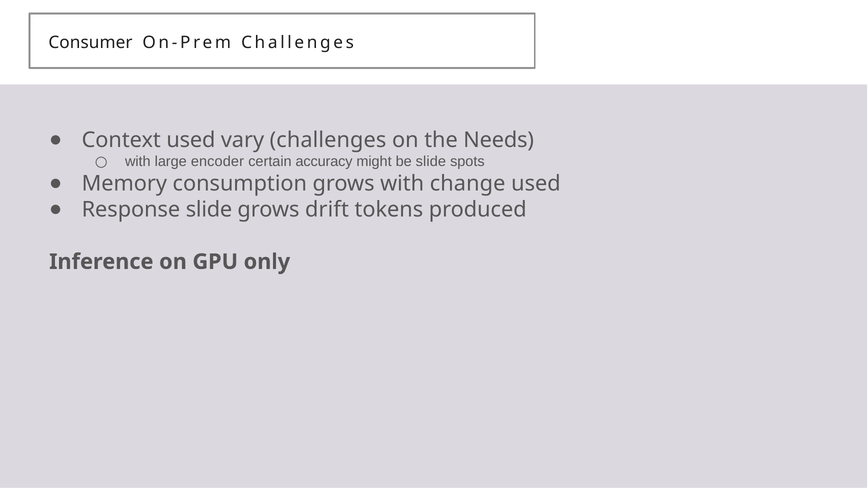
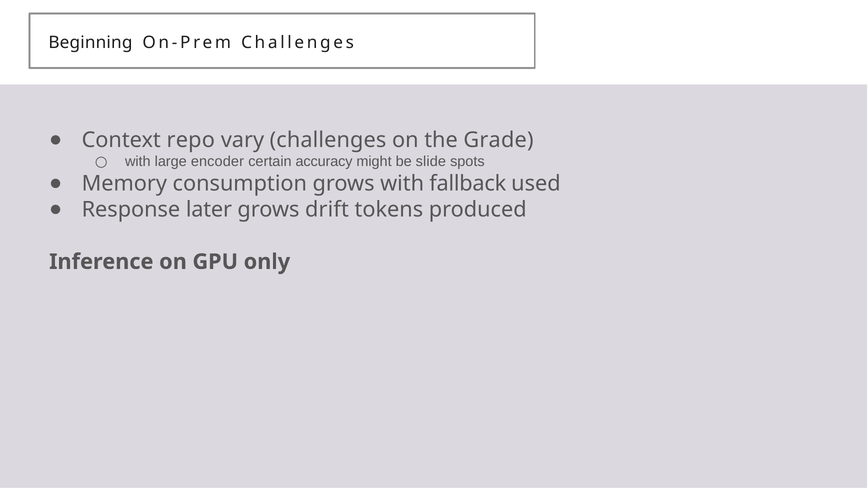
Consumer: Consumer -> Beginning
Context used: used -> repo
Needs: Needs -> Grade
change: change -> fallback
Response slide: slide -> later
